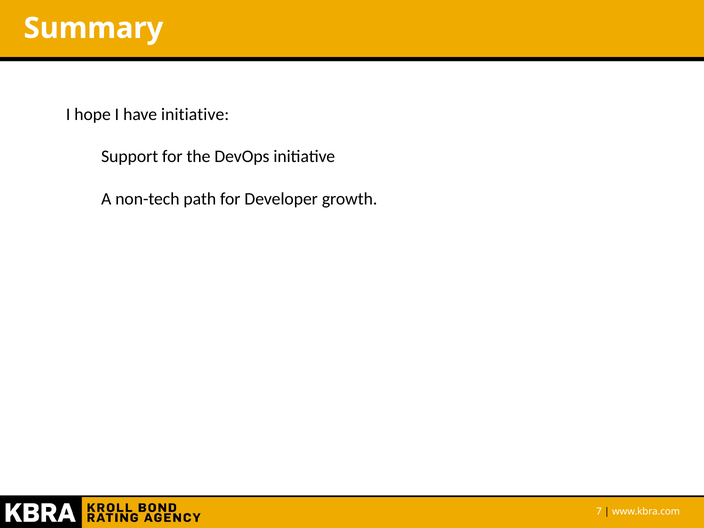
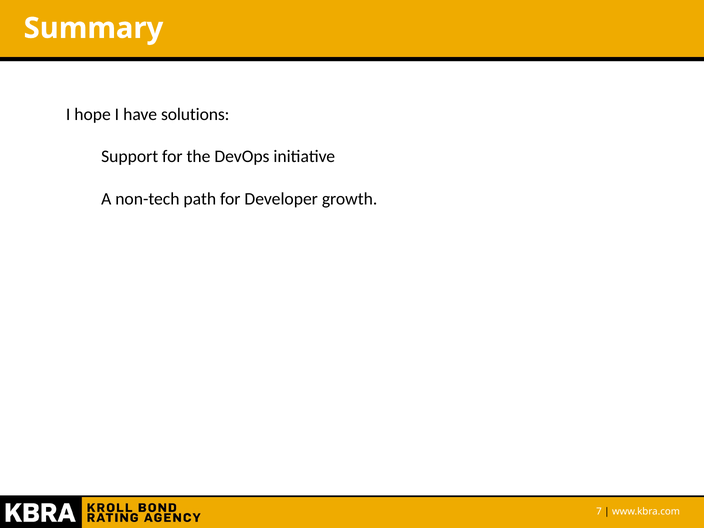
have initiative: initiative -> solutions
